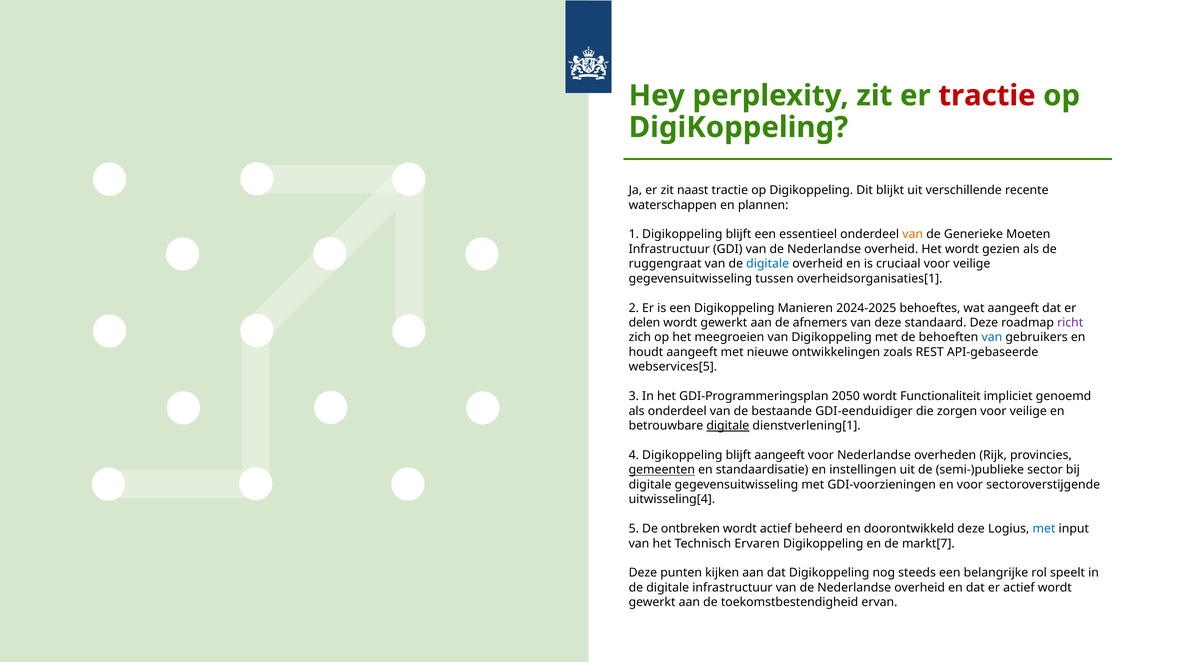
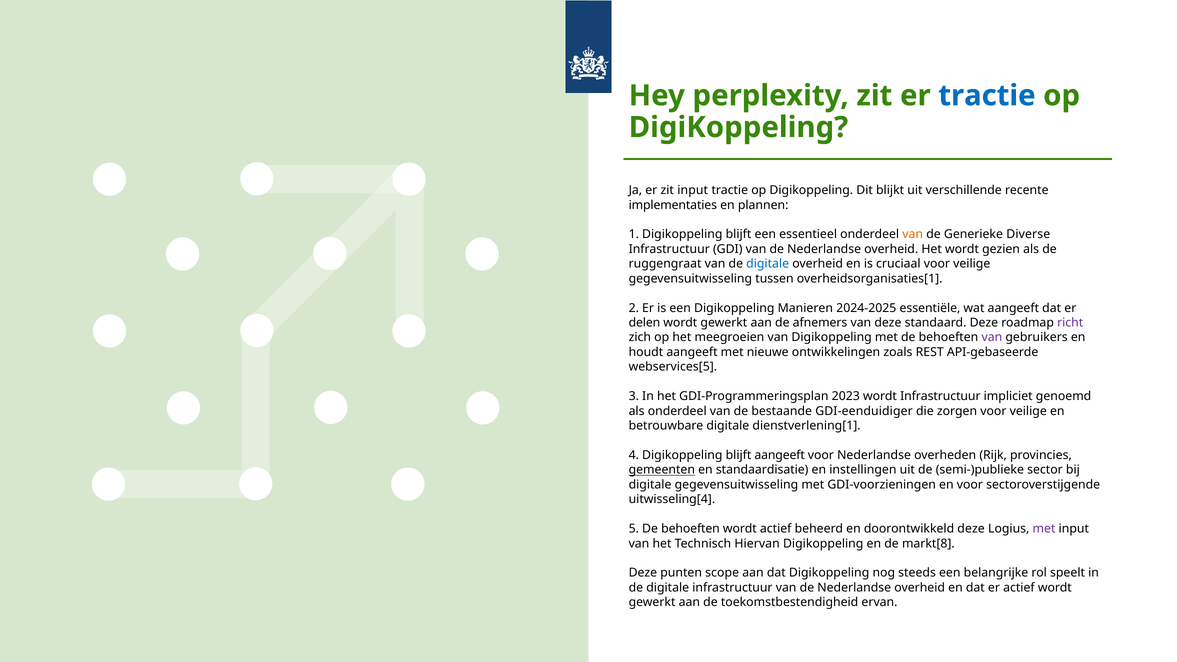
tractie at (987, 96) colour: red -> blue
zit naast: naast -> input
waterschappen: waterschappen -> implementaties
Moeten: Moeten -> Diverse
behoeftes: behoeftes -> essentiële
van at (992, 337) colour: blue -> purple
2050: 2050 -> 2023
wordt Functionaliteit: Functionaliteit -> Infrastructuur
digitale at (728, 426) underline: present -> none
5 De ontbreken: ontbreken -> behoeften
met at (1044, 529) colour: blue -> purple
Ervaren: Ervaren -> Hiervan
markt[7: markt[7 -> markt[8
kijken: kijken -> scope
